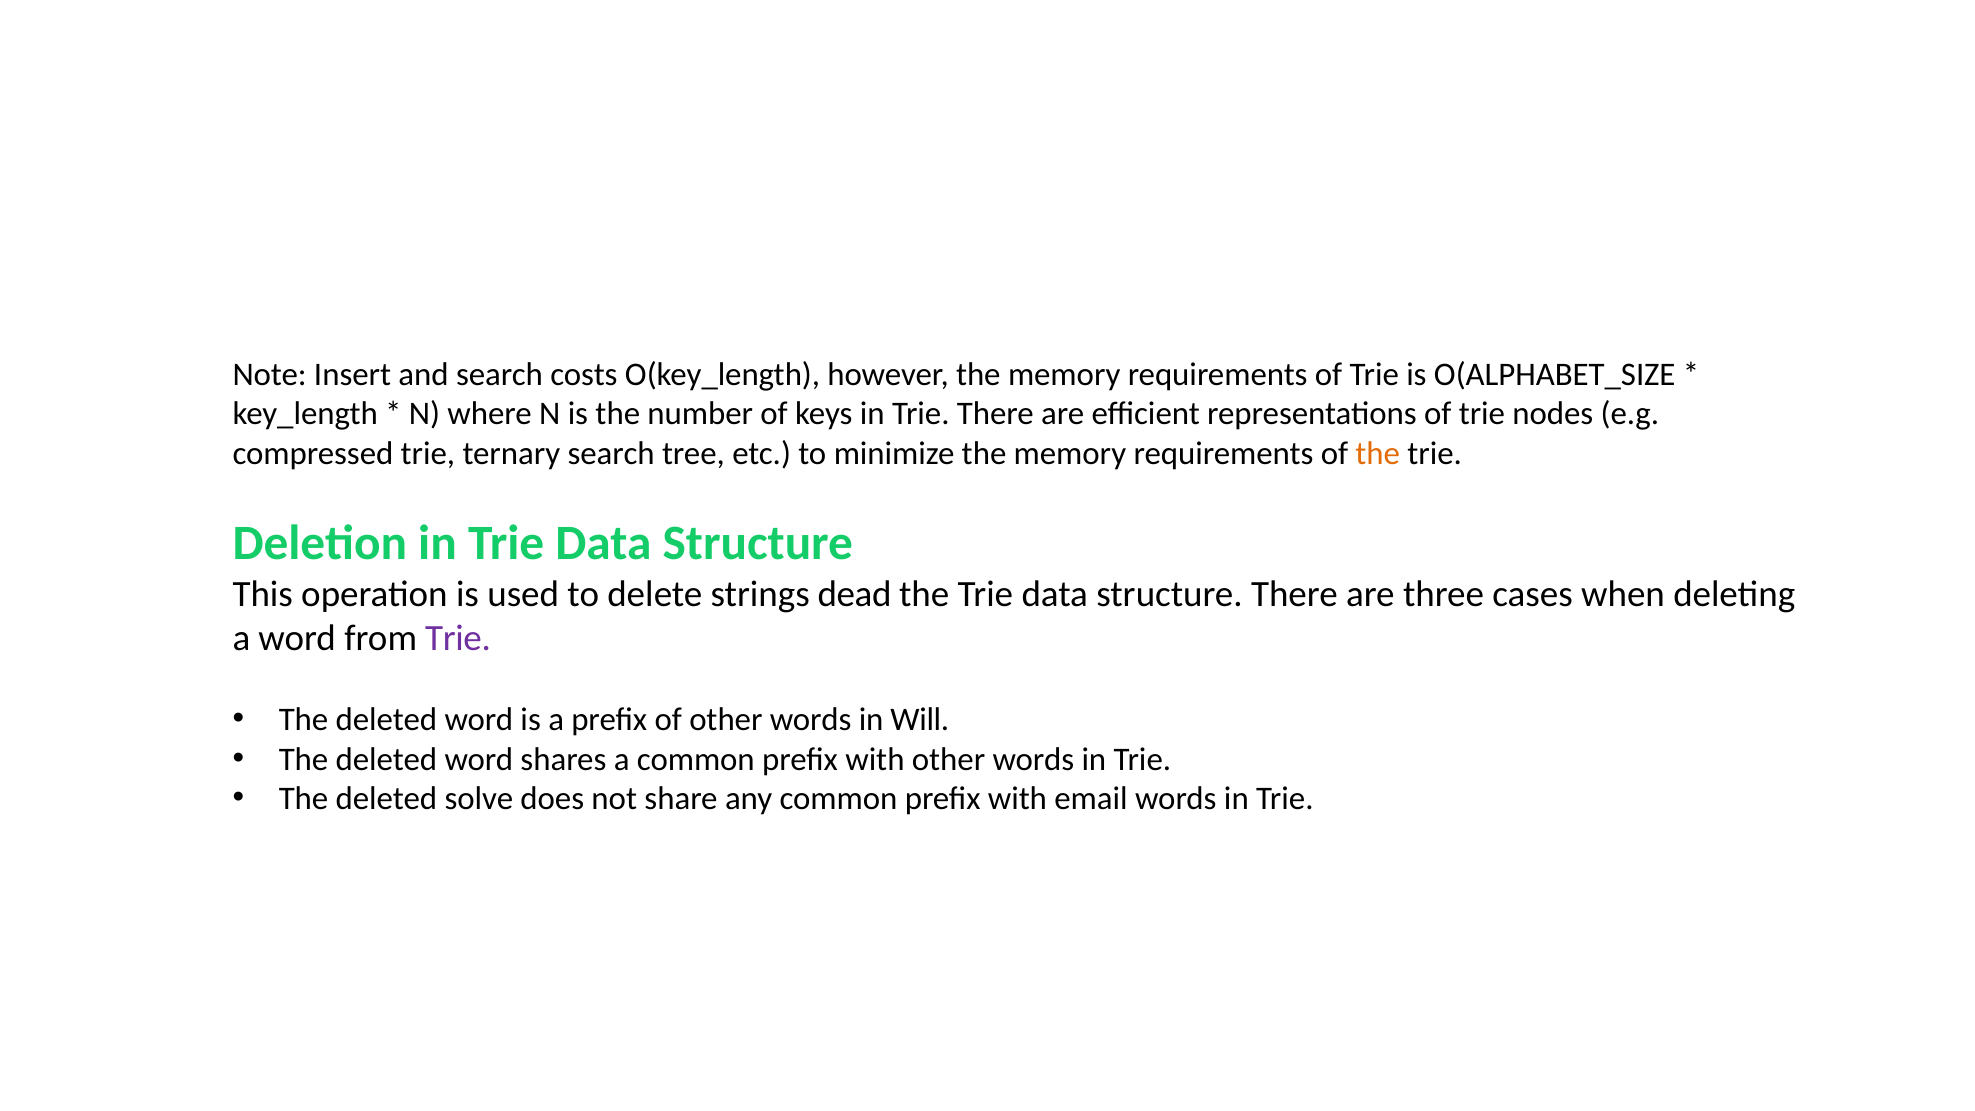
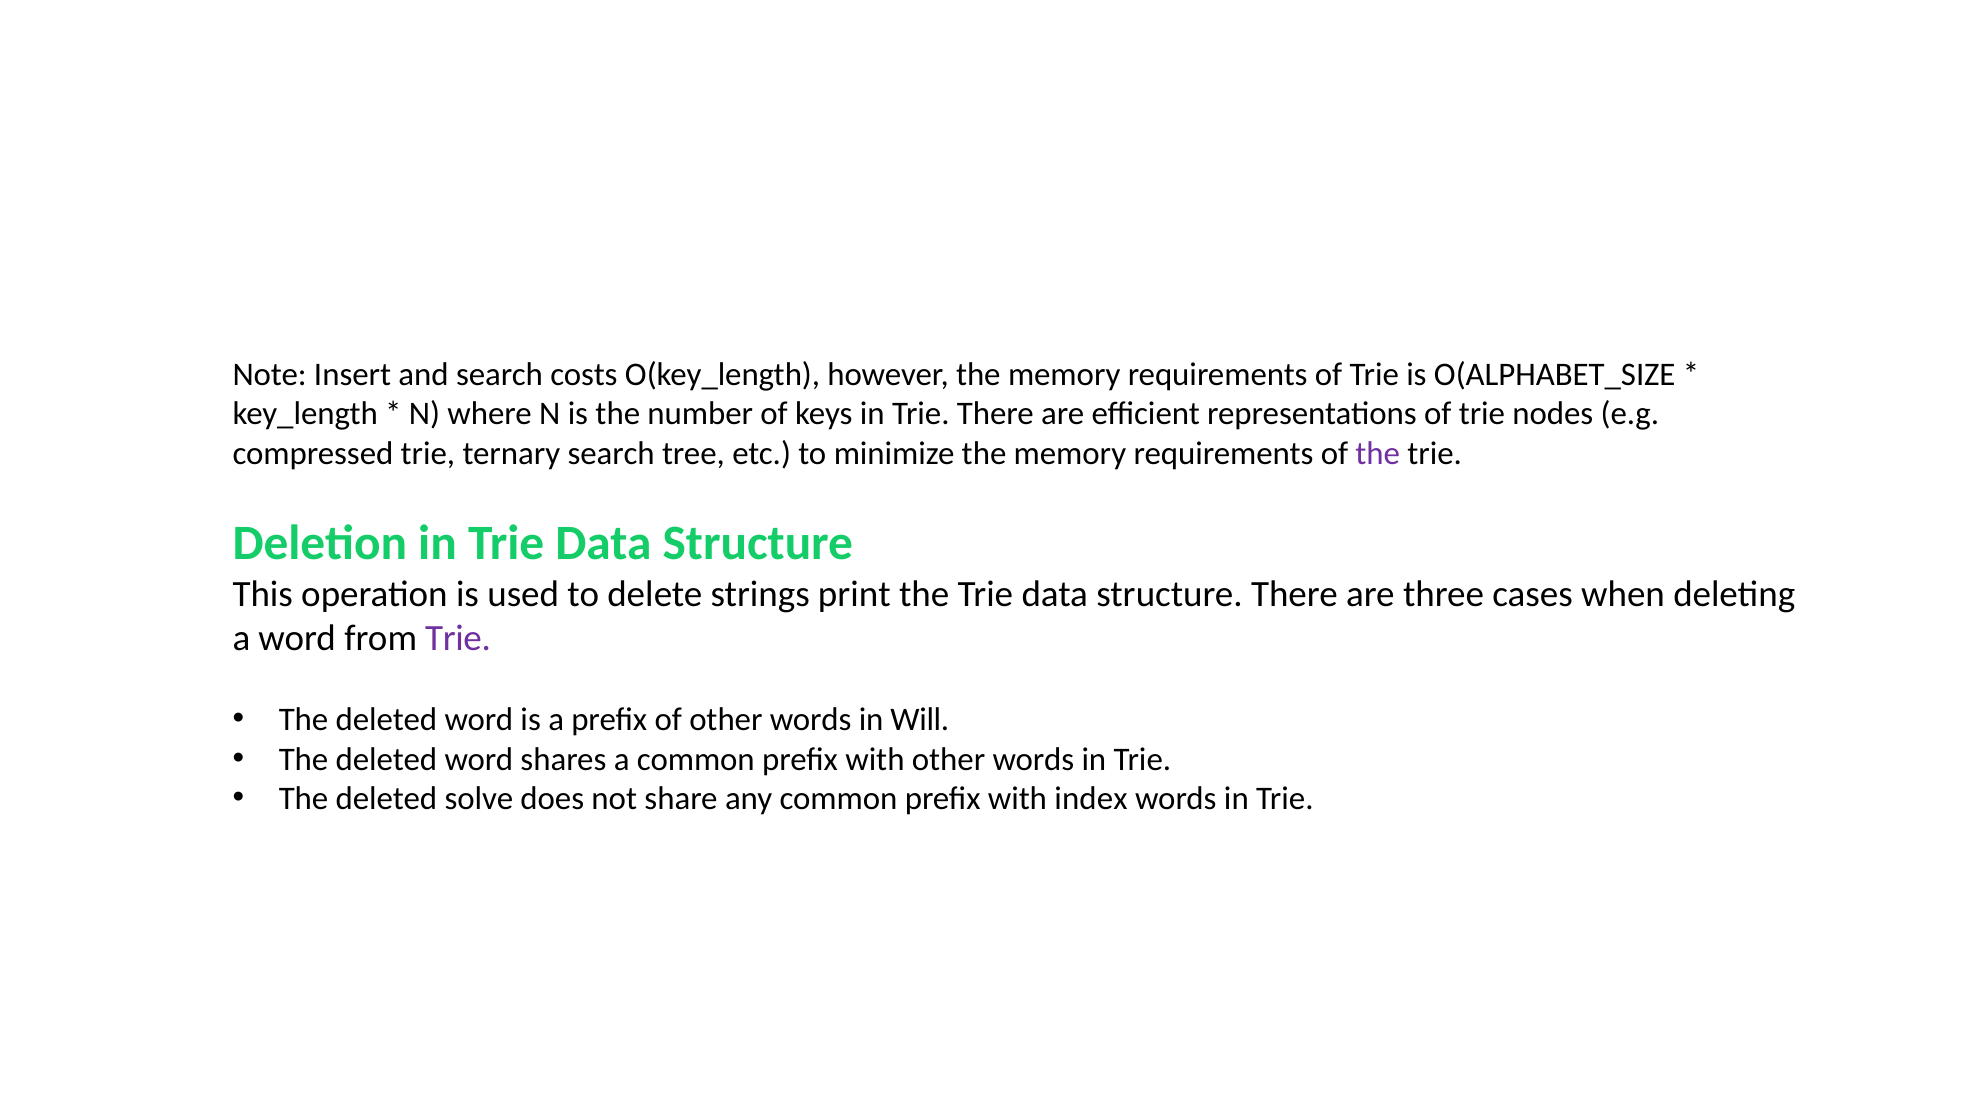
the at (1378, 453) colour: orange -> purple
dead: dead -> print
email: email -> index
